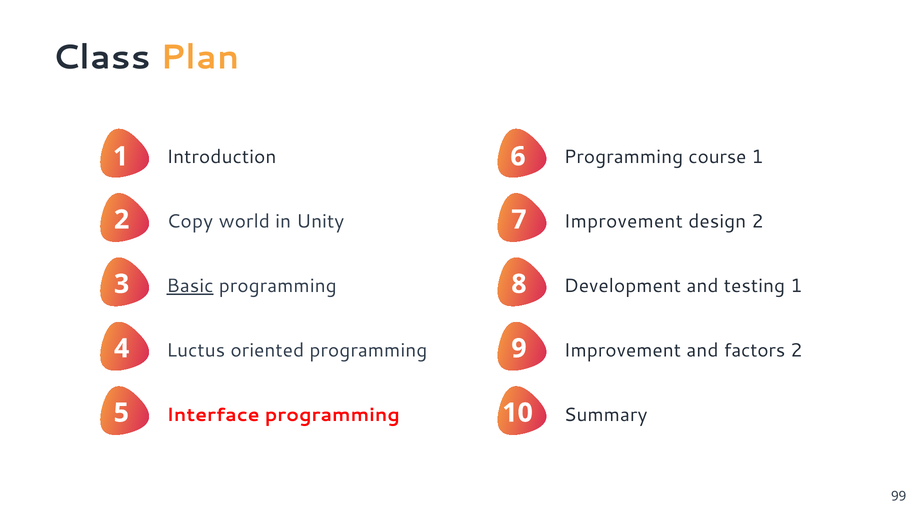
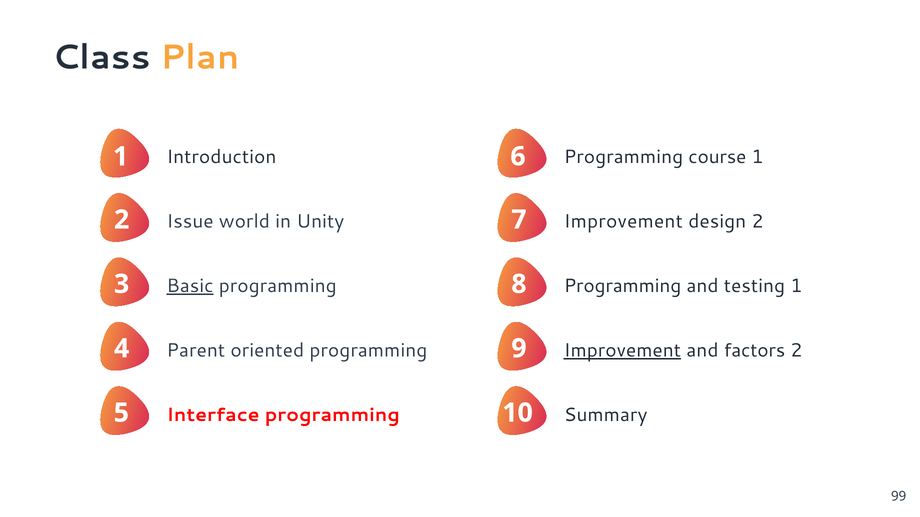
Copy: Copy -> Issue
Development at (622, 286): Development -> Programming
Luctus: Luctus -> Parent
Improvement at (622, 351) underline: none -> present
